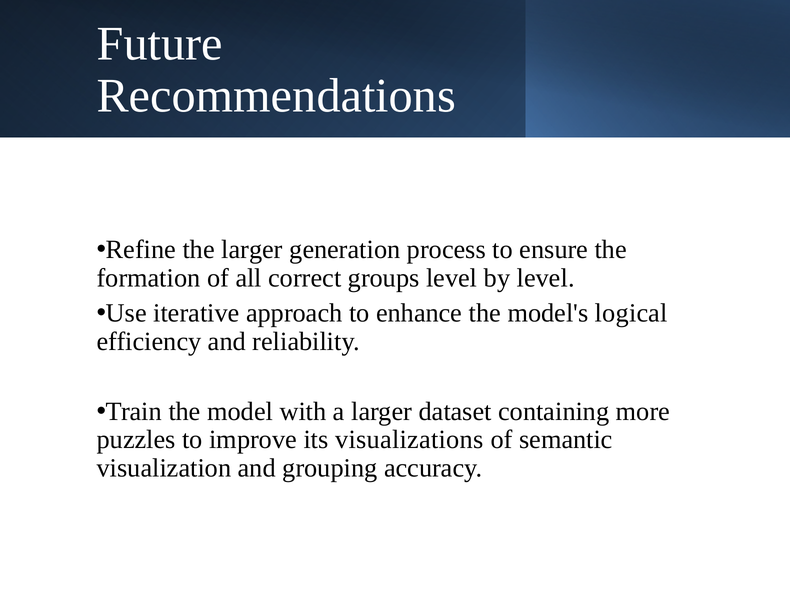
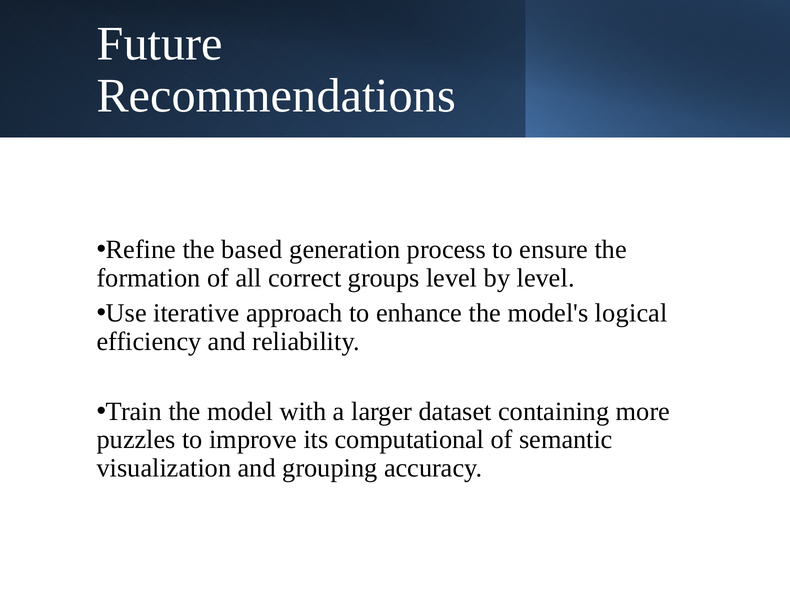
the larger: larger -> based
visualizations: visualizations -> computational
